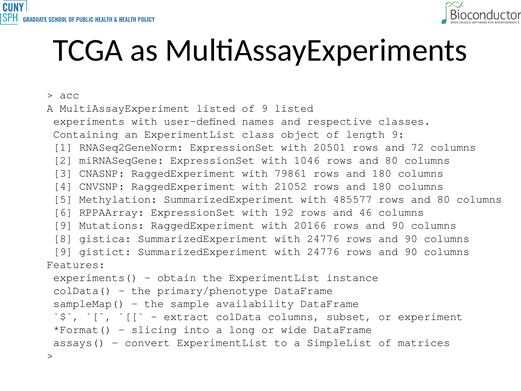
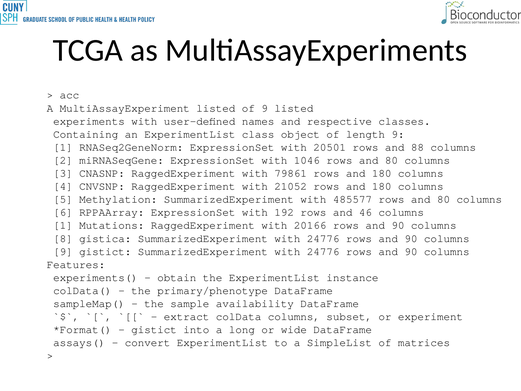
72: 72 -> 88
9 at (63, 225): 9 -> 1
slicing at (154, 329): slicing -> gistict
